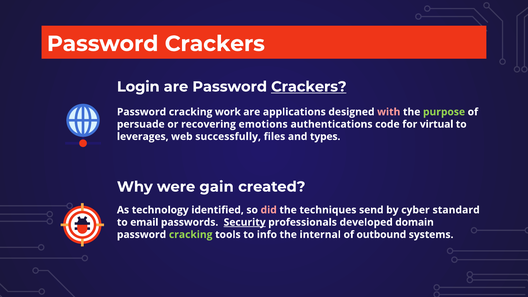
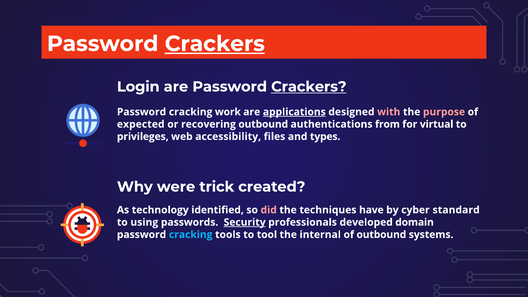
Crackers at (215, 44) underline: none -> present
applications underline: none -> present
purpose colour: light green -> pink
persuade: persuade -> expected
recovering emotions: emotions -> outbound
code: code -> from
leverages: leverages -> privileges
successfully: successfully -> accessibility
gain: gain -> trick
send: send -> have
email: email -> using
cracking at (191, 235) colour: light green -> light blue
info: info -> tool
